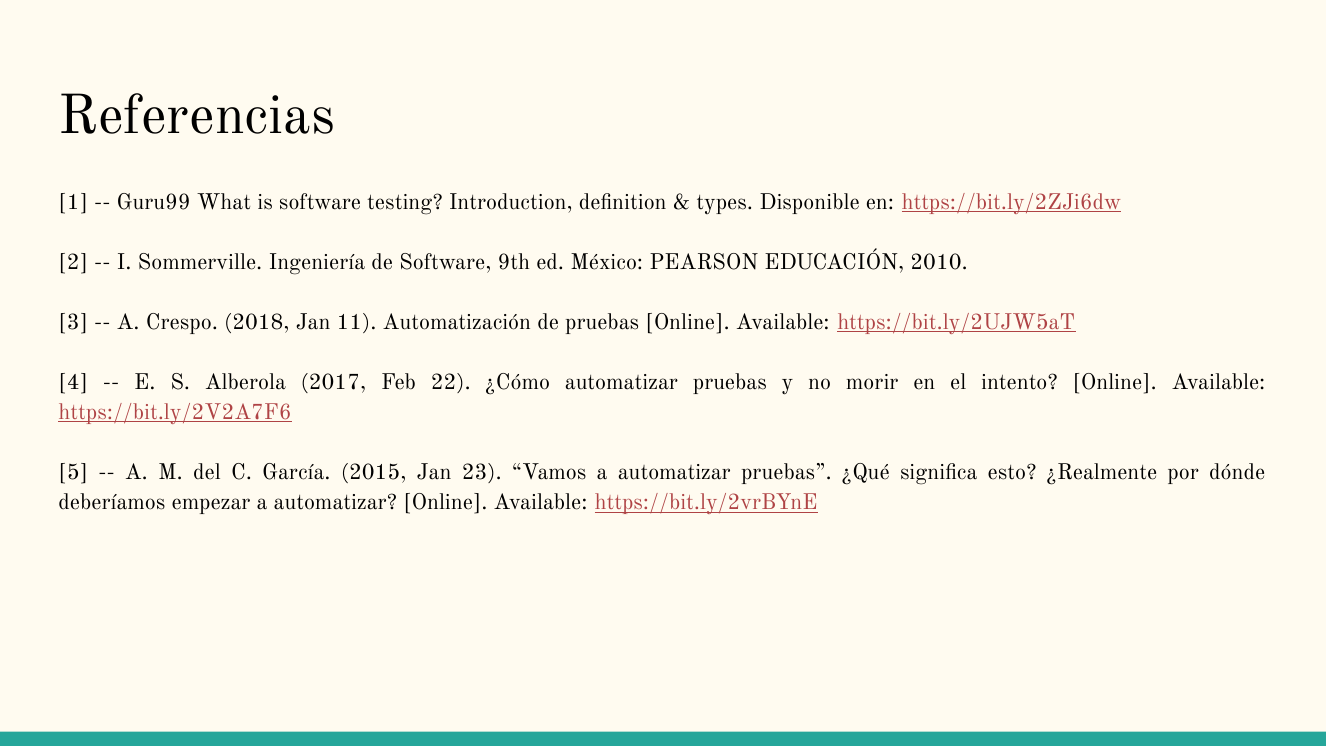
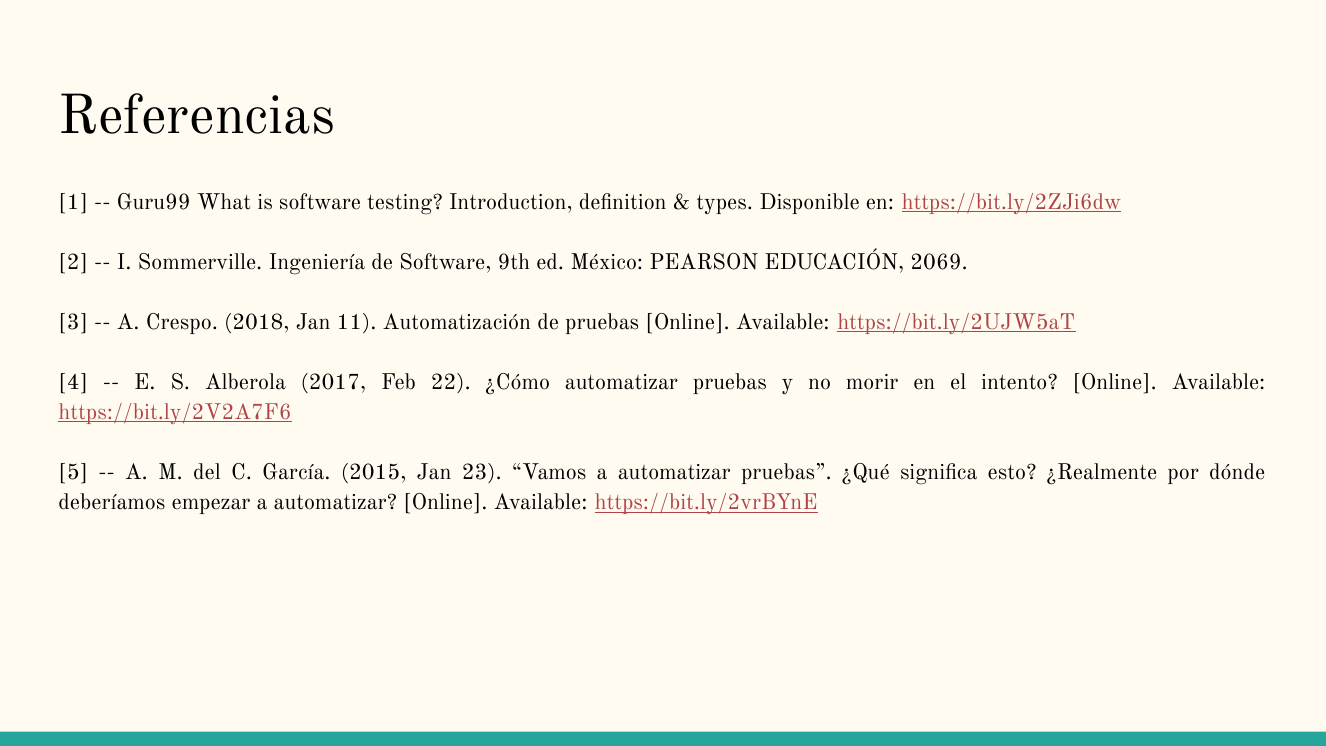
2010: 2010 -> 2069
